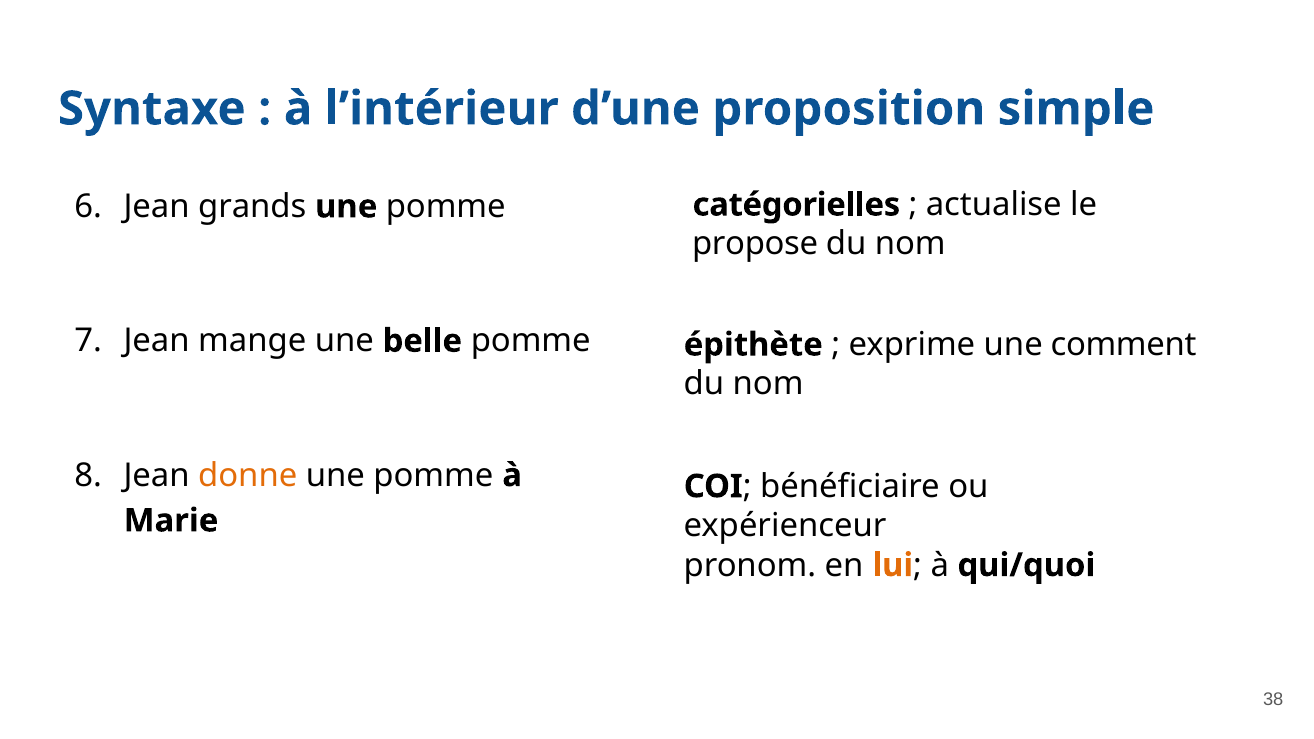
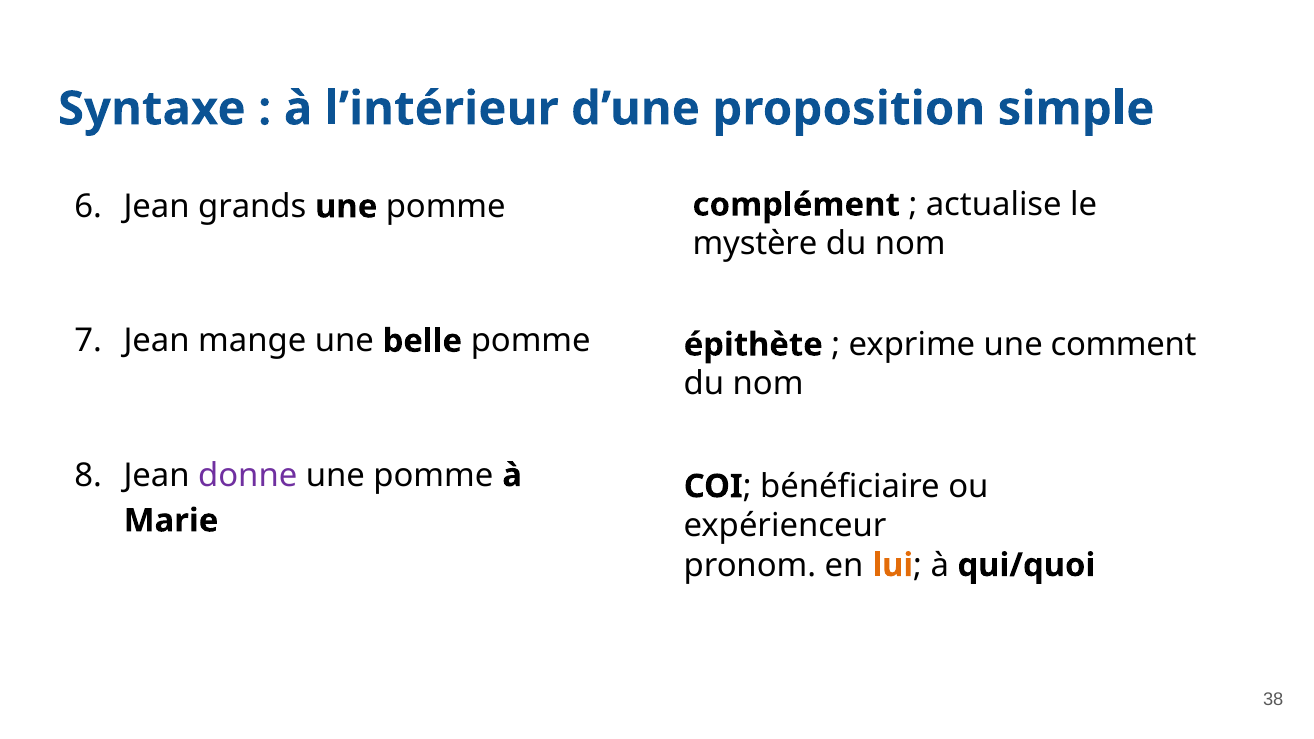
catégorielles: catégorielles -> complément
propose: propose -> mystère
donne colour: orange -> purple
